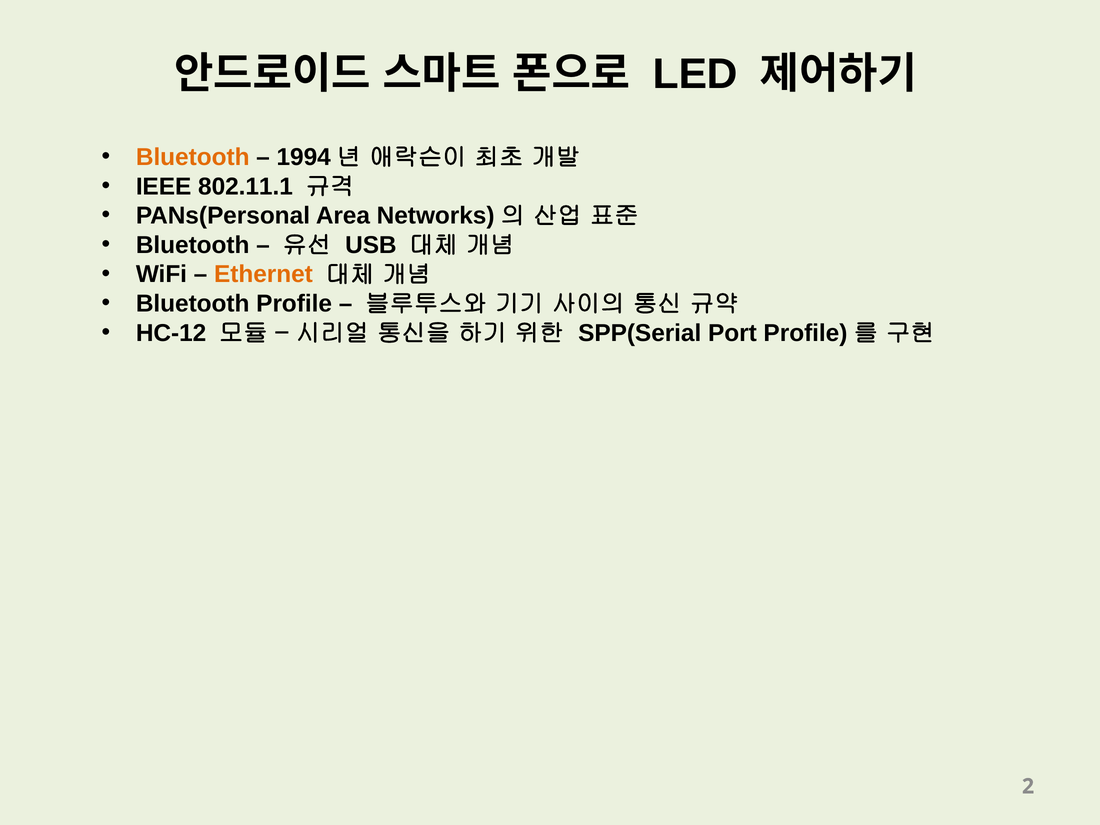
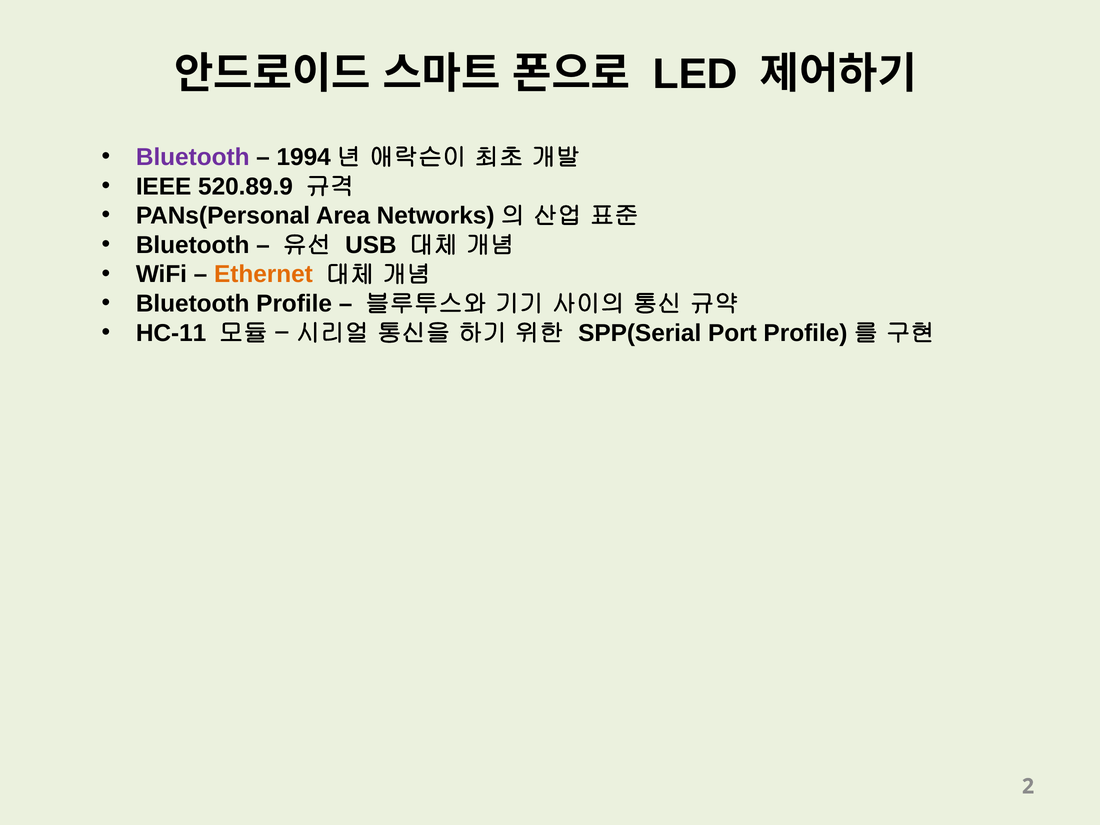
Bluetooth at (193, 157) colour: orange -> purple
802.11.1: 802.11.1 -> 520.89.9
HC-12: HC-12 -> HC-11
